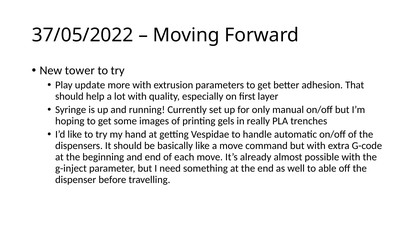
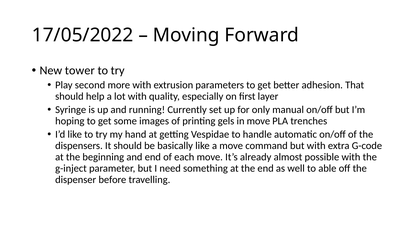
37/05/2022: 37/05/2022 -> 17/05/2022
update: update -> second
in really: really -> move
